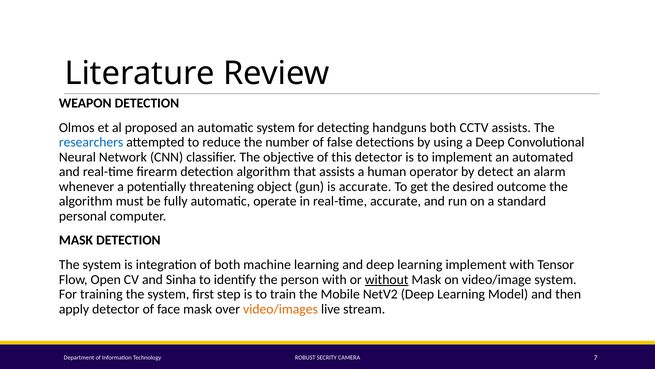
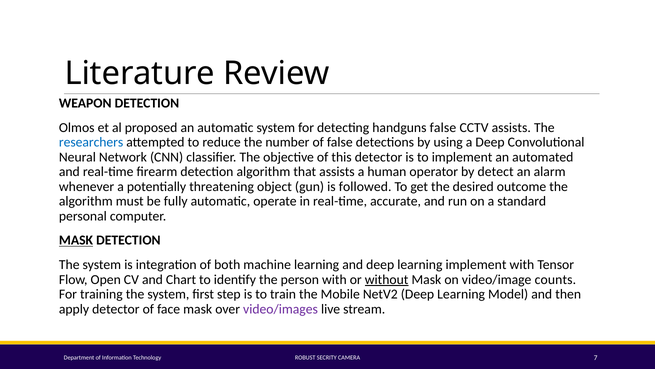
handguns both: both -> false
is accurate: accurate -> followed
MASK at (76, 240) underline: none -> present
Sinha: Sinha -> Chart
video/image system: system -> counts
video/images colour: orange -> purple
